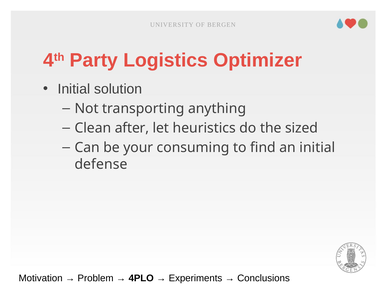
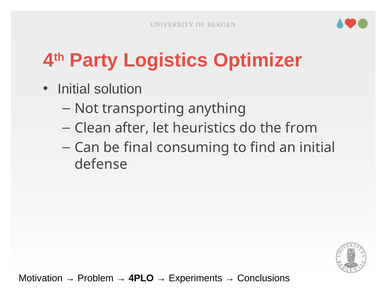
sized: sized -> from
your: your -> final
